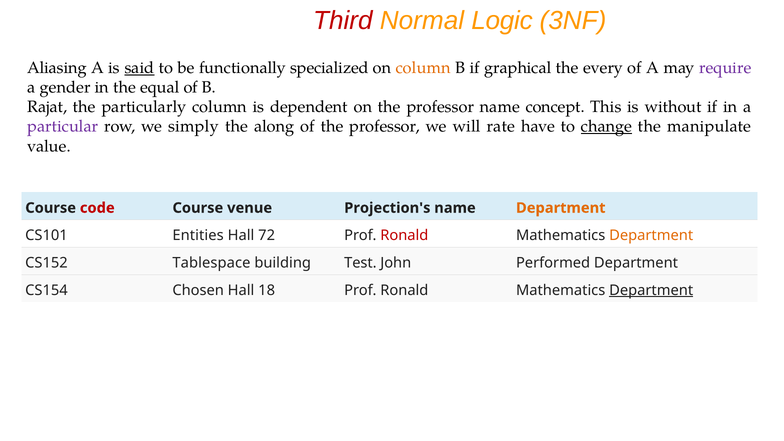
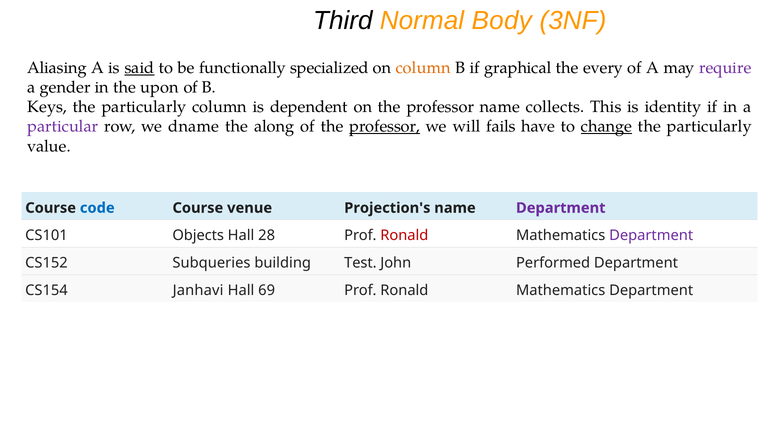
Third colour: red -> black
Logic: Logic -> Body
equal: equal -> upon
Rajat: Rajat -> Keys
concept: concept -> collects
without: without -> identity
simply: simply -> dname
professor at (385, 127) underline: none -> present
rate: rate -> fails
manipulate at (709, 127): manipulate -> particularly
code colour: red -> blue
Department at (561, 208) colour: orange -> purple
Entities: Entities -> Objects
72: 72 -> 28
Department at (651, 235) colour: orange -> purple
Tablespace: Tablespace -> Subqueries
Chosen: Chosen -> Janhavi
18: 18 -> 69
Department at (651, 290) underline: present -> none
